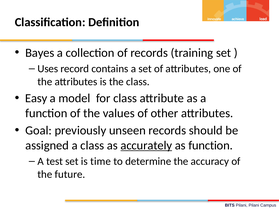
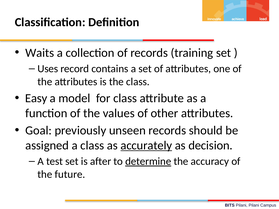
Bayes: Bayes -> Waits
as function: function -> decision
time: time -> after
determine underline: none -> present
